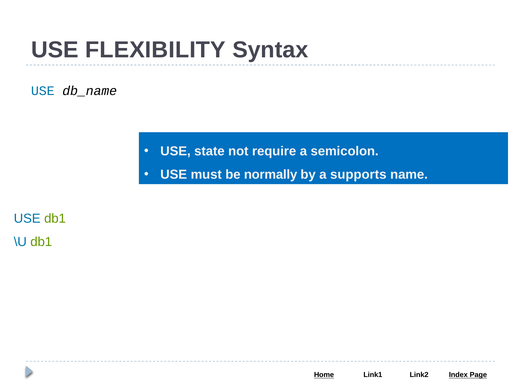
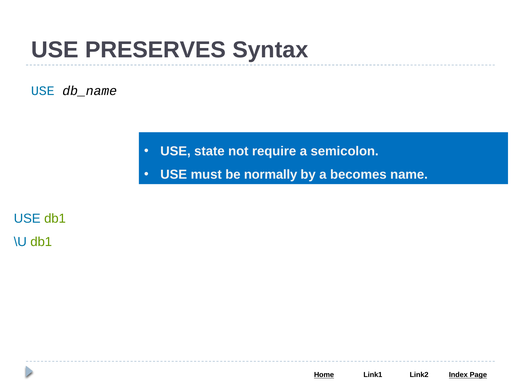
FLEXIBILITY: FLEXIBILITY -> PRESERVES
supports: supports -> becomes
